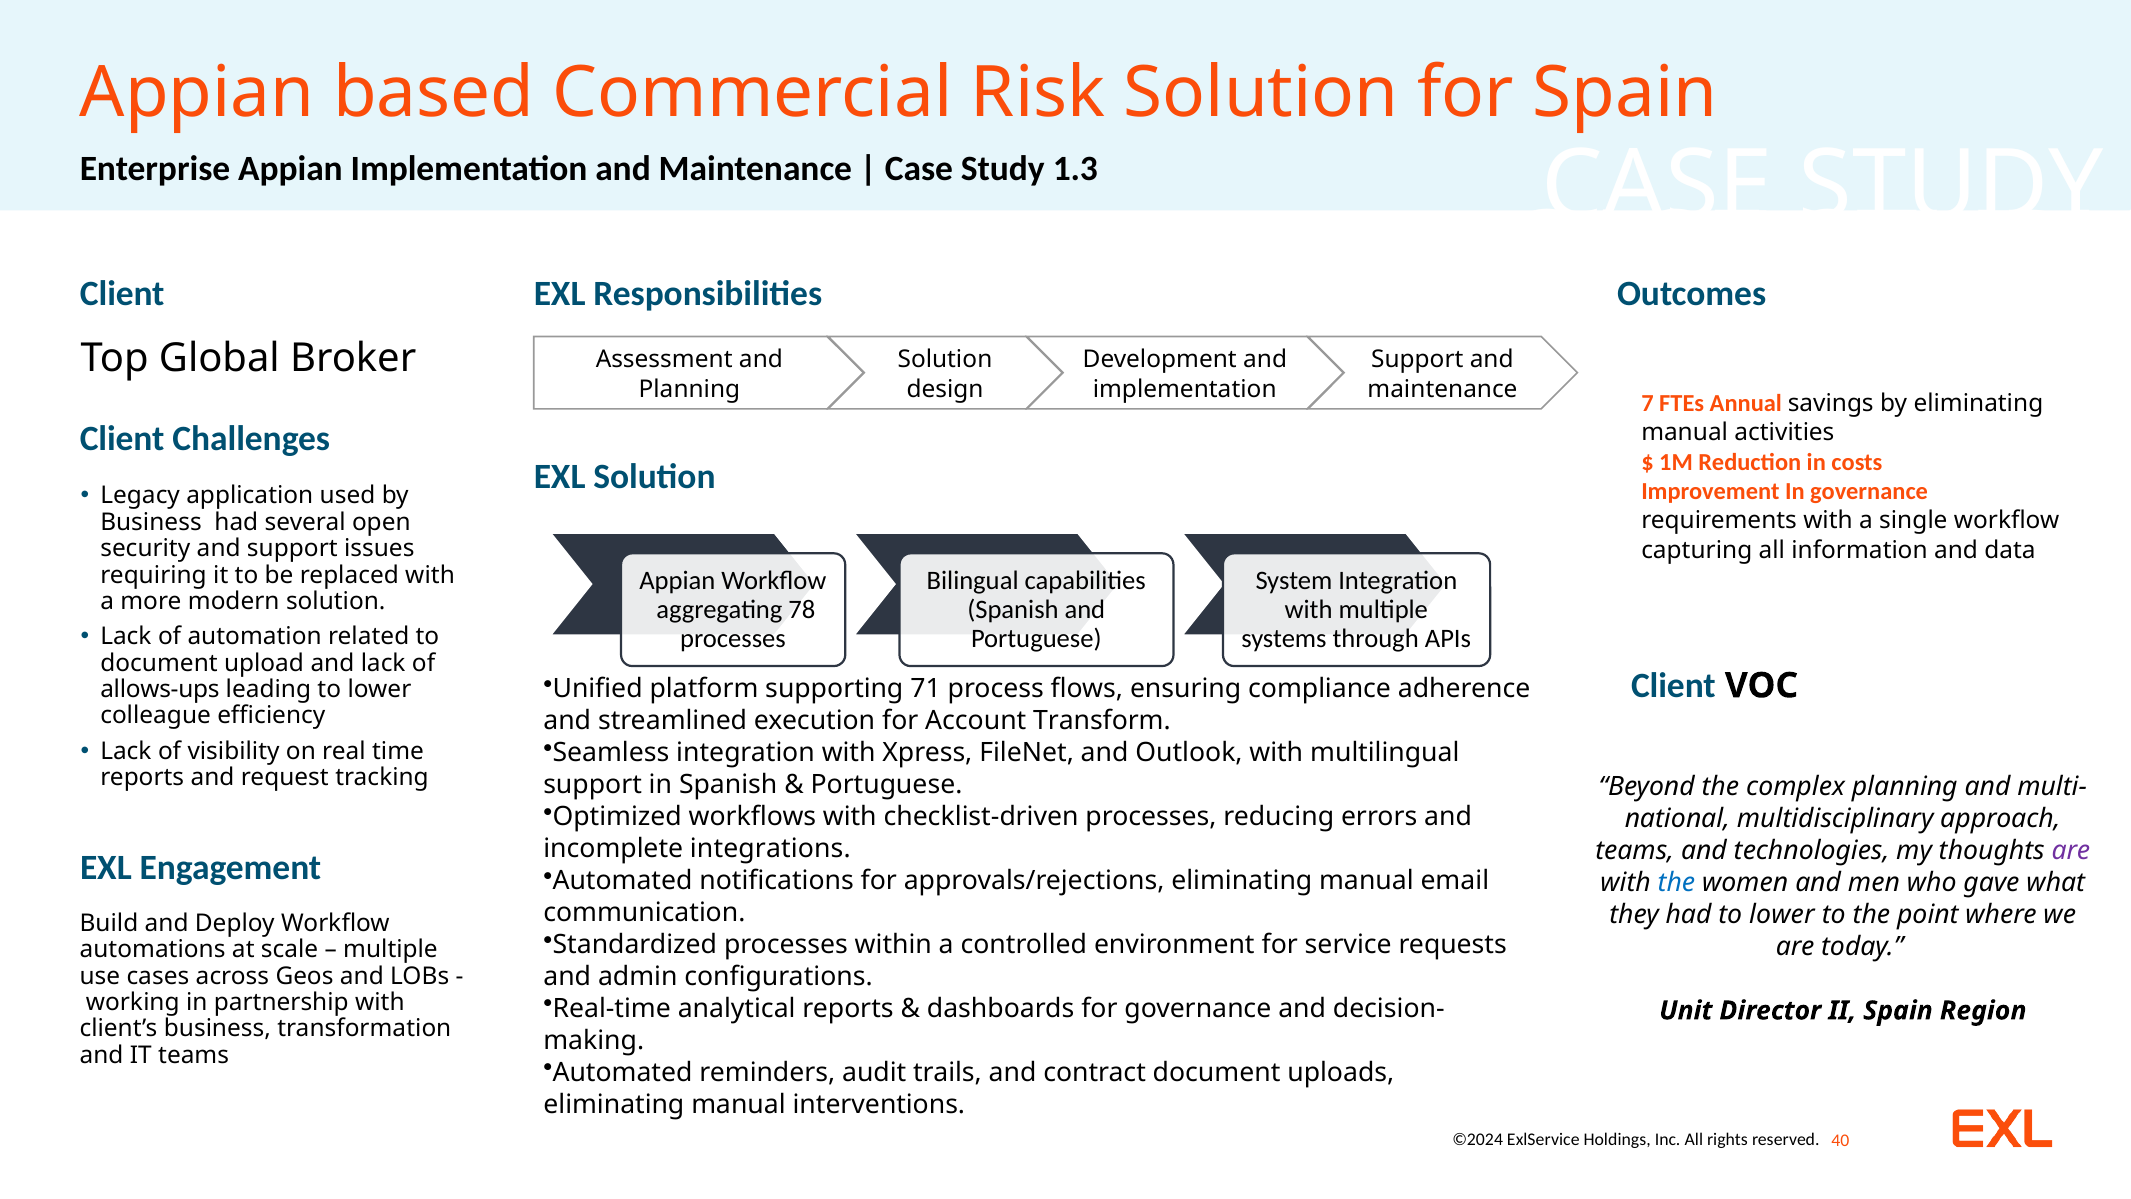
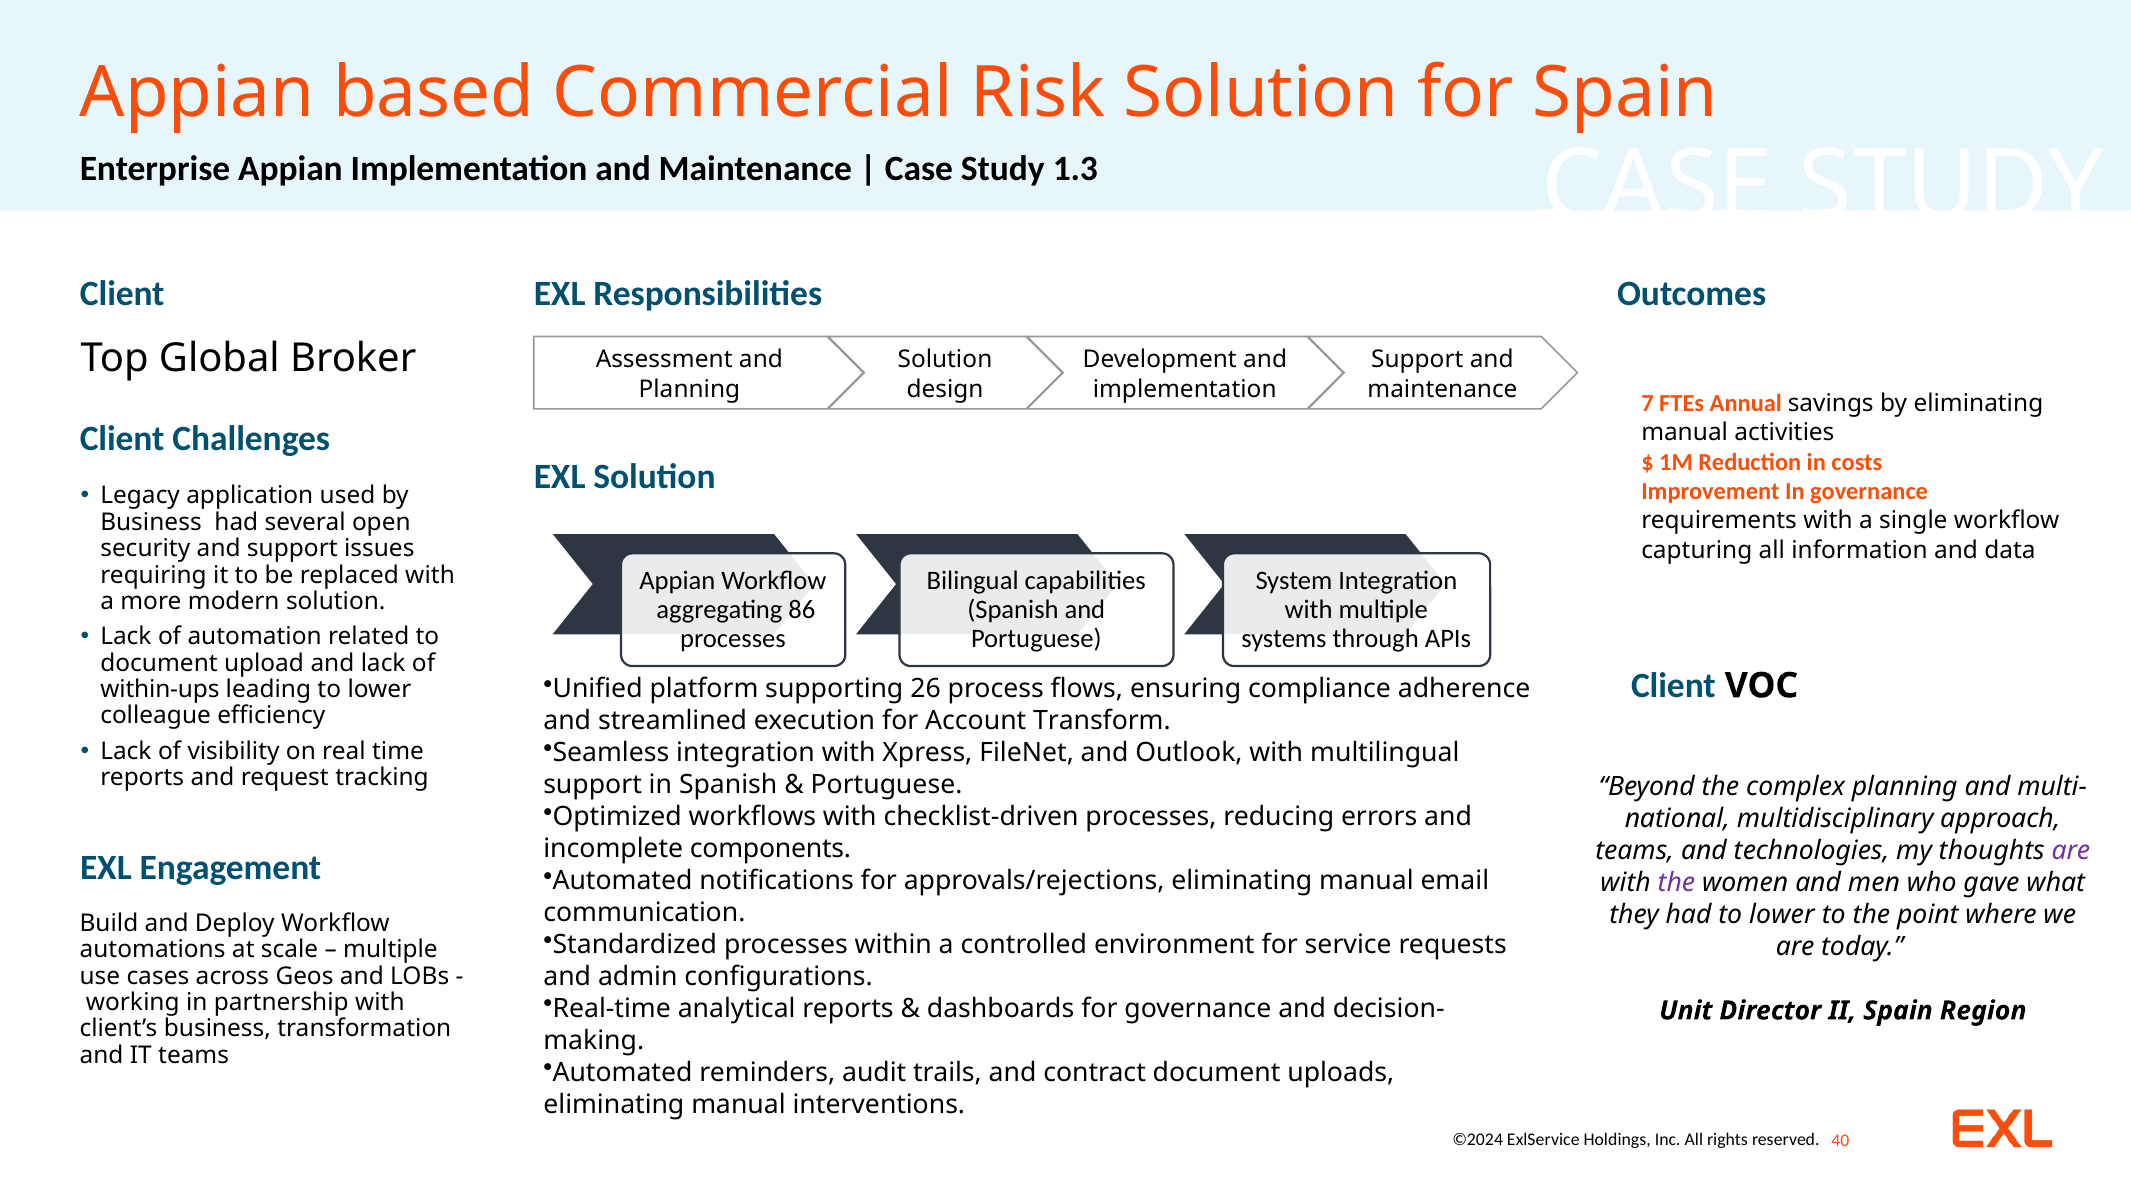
78: 78 -> 86
71: 71 -> 26
allows-ups: allows-ups -> within-ups
integrations: integrations -> components
the at (1676, 883) colour: blue -> purple
